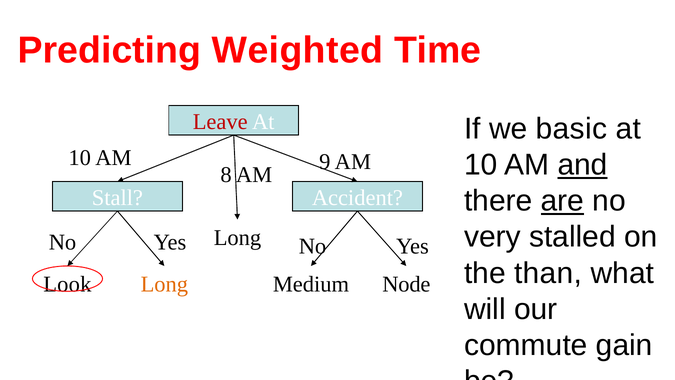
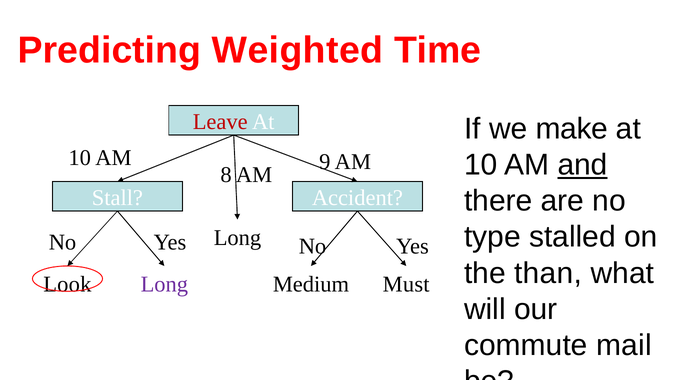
basic: basic -> make
are underline: present -> none
very: very -> type
Long at (164, 284) colour: orange -> purple
Node: Node -> Must
gain: gain -> mail
